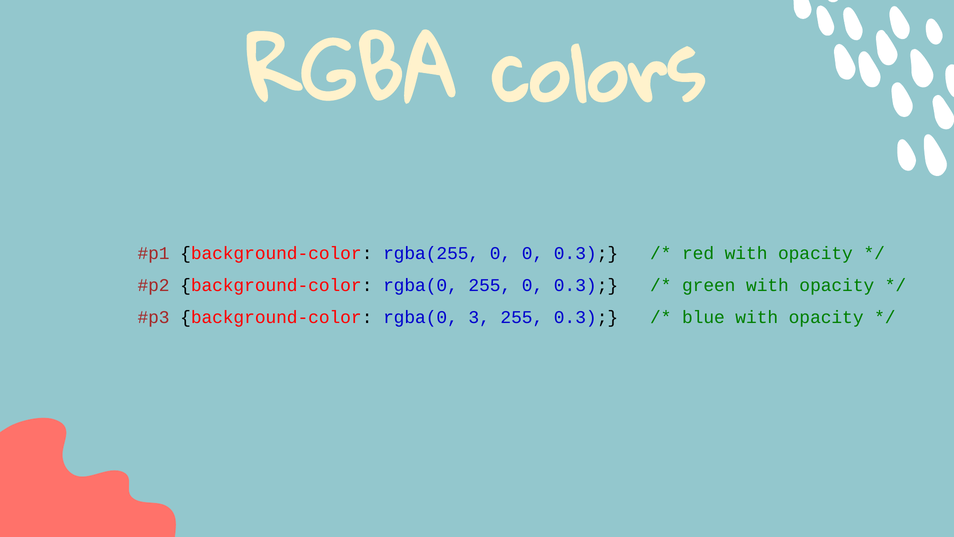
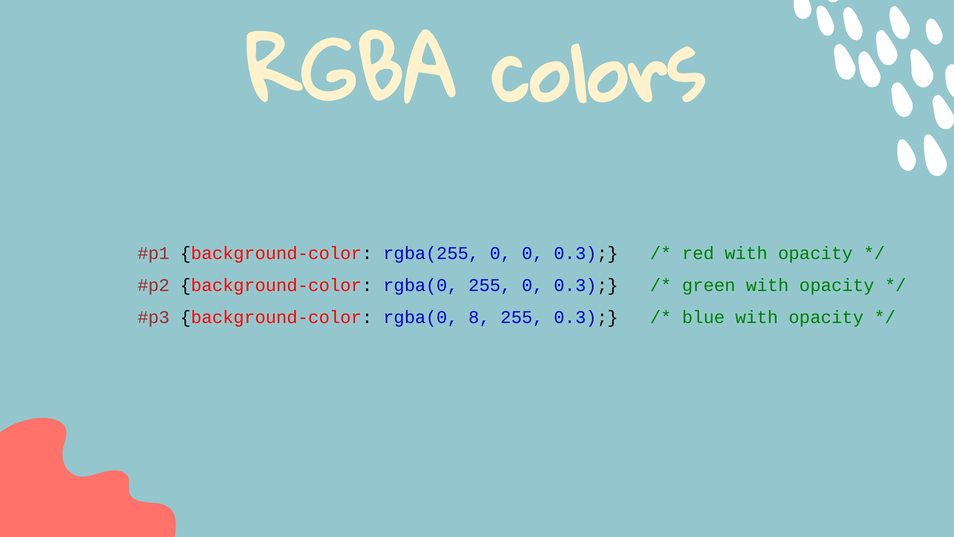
3: 3 -> 8
